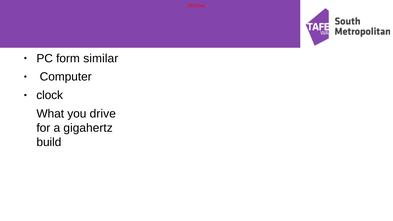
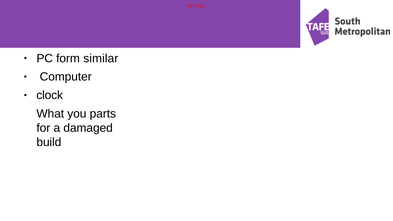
drive: drive -> parts
gigahertz: gigahertz -> damaged
